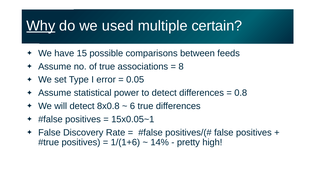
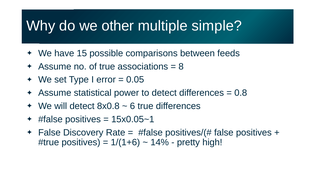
Why underline: present -> none
used: used -> other
certain: certain -> simple
